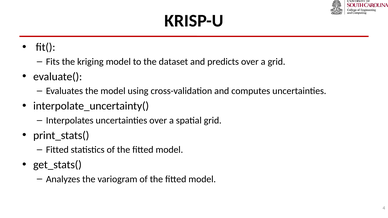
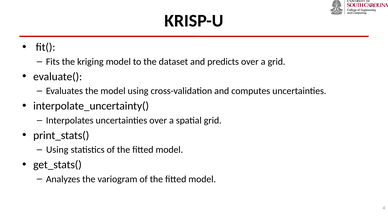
Fitted at (57, 150): Fitted -> Using
